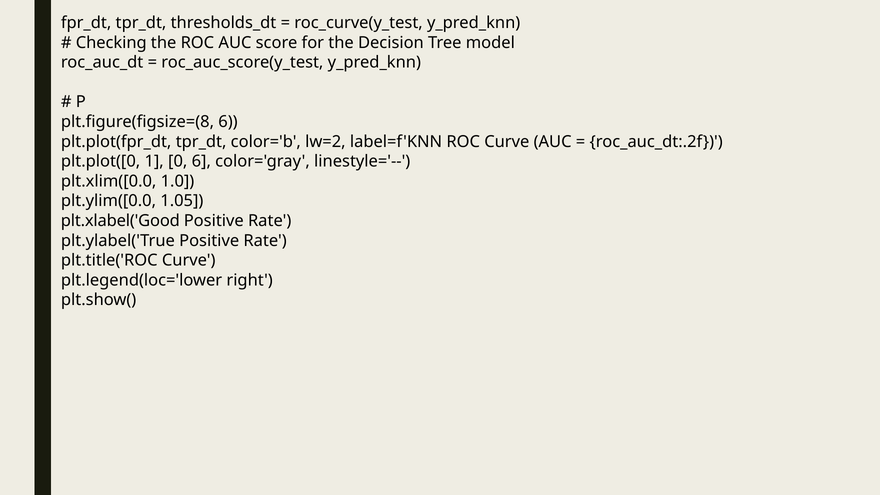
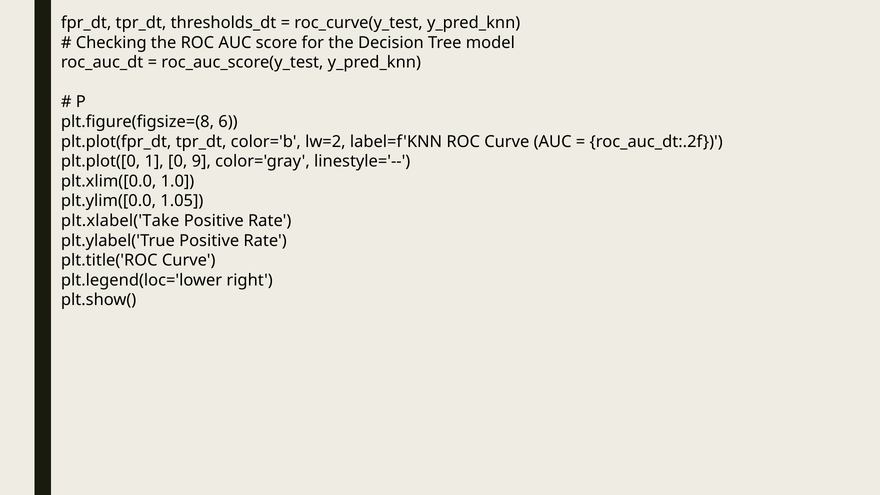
0 6: 6 -> 9
plt.xlabel('Good: plt.xlabel('Good -> plt.xlabel('Take
